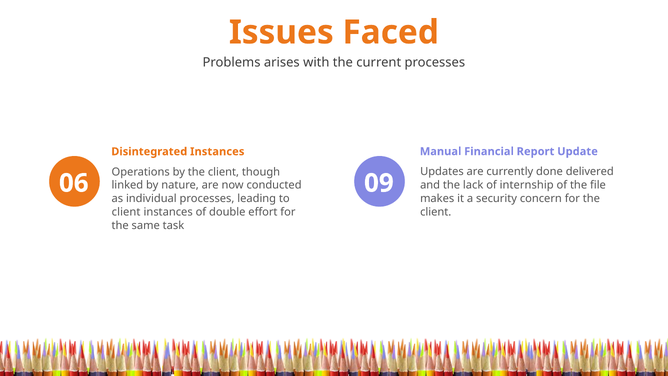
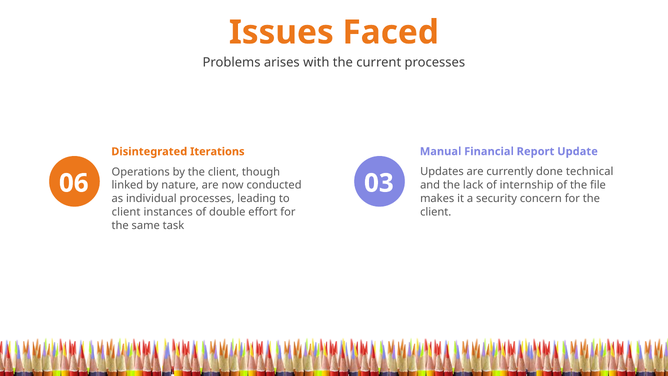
Disintegrated Instances: Instances -> Iterations
delivered: delivered -> technical
09: 09 -> 03
